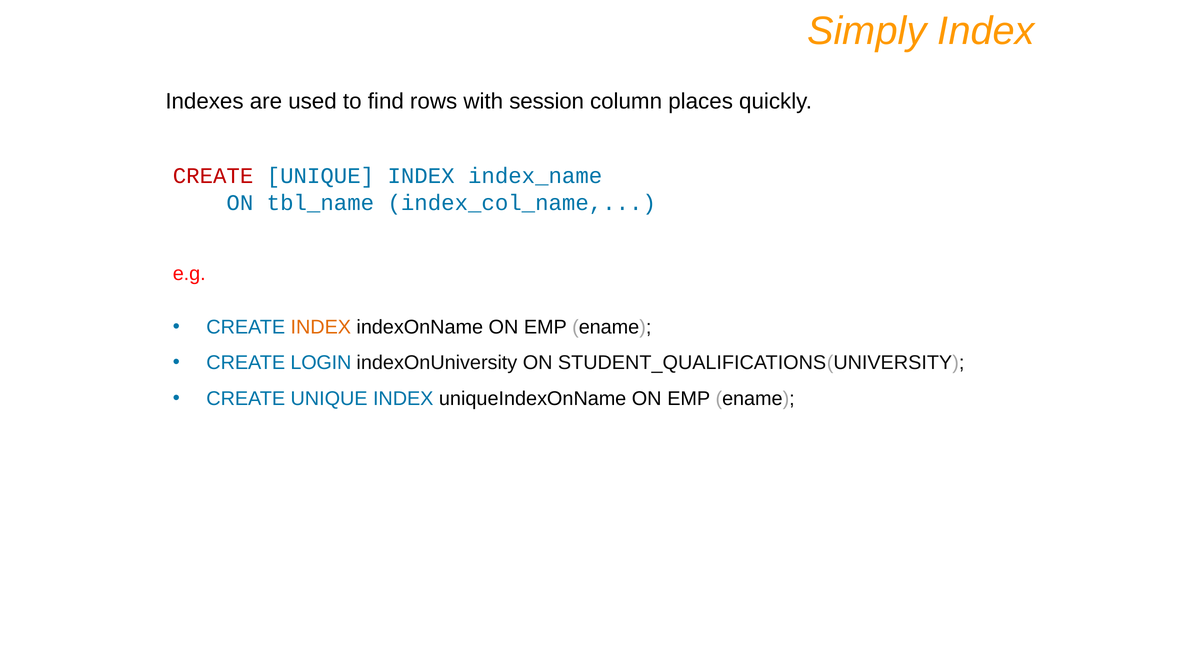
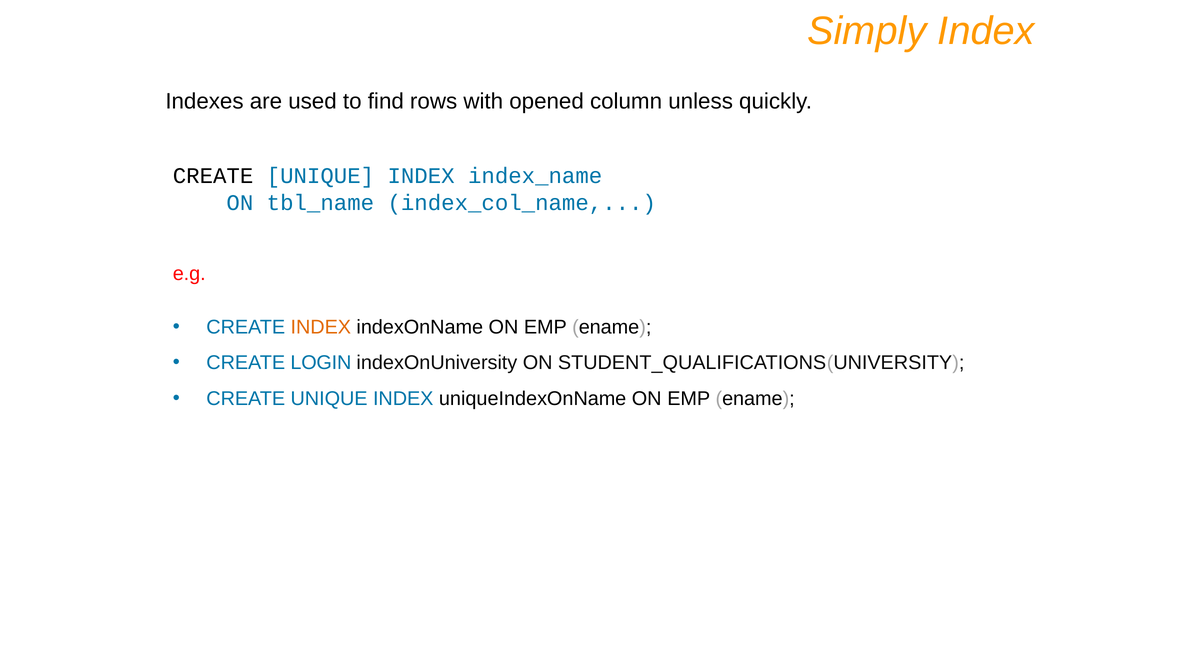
session: session -> opened
places: places -> unless
CREATE at (213, 176) colour: red -> black
